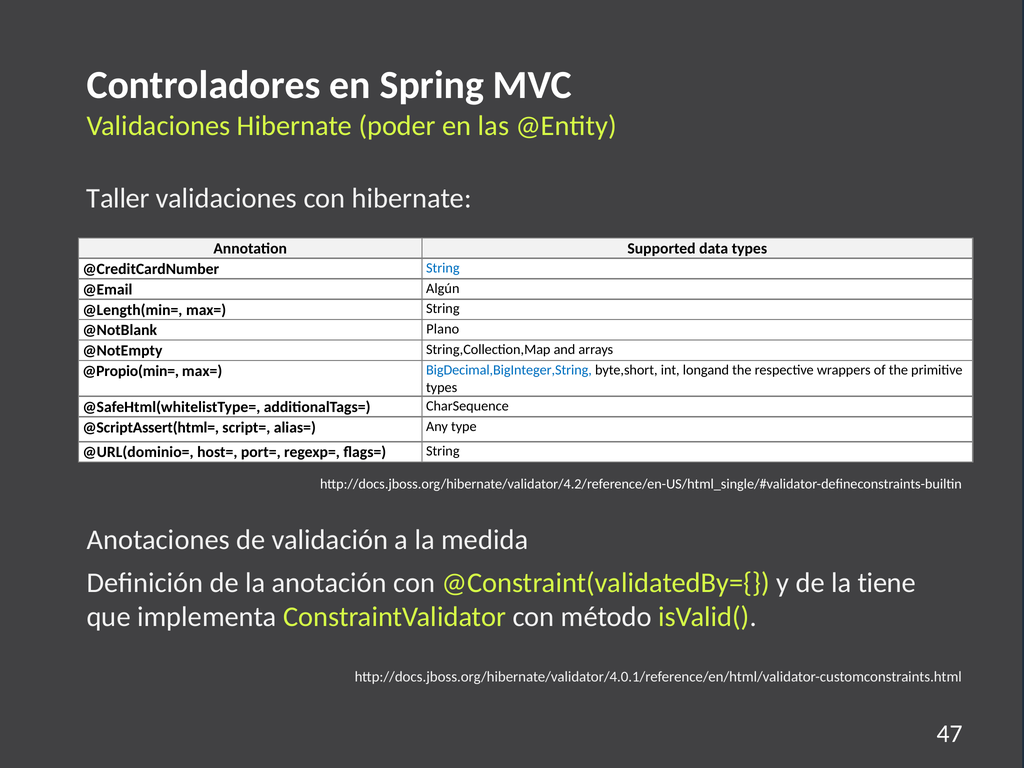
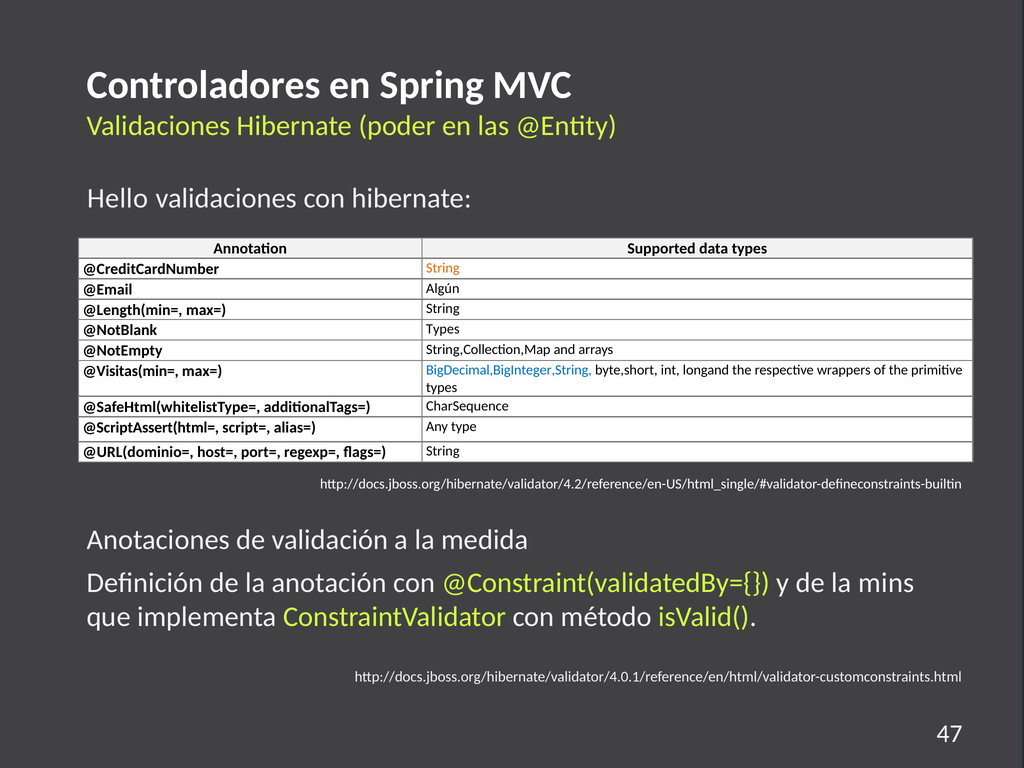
Taller: Taller -> Hello
String at (443, 268) colour: blue -> orange
@NotBlank Plano: Plano -> Types
@Propio(min=: @Propio(min= -> @Visitas(min=
tiene: tiene -> mins
